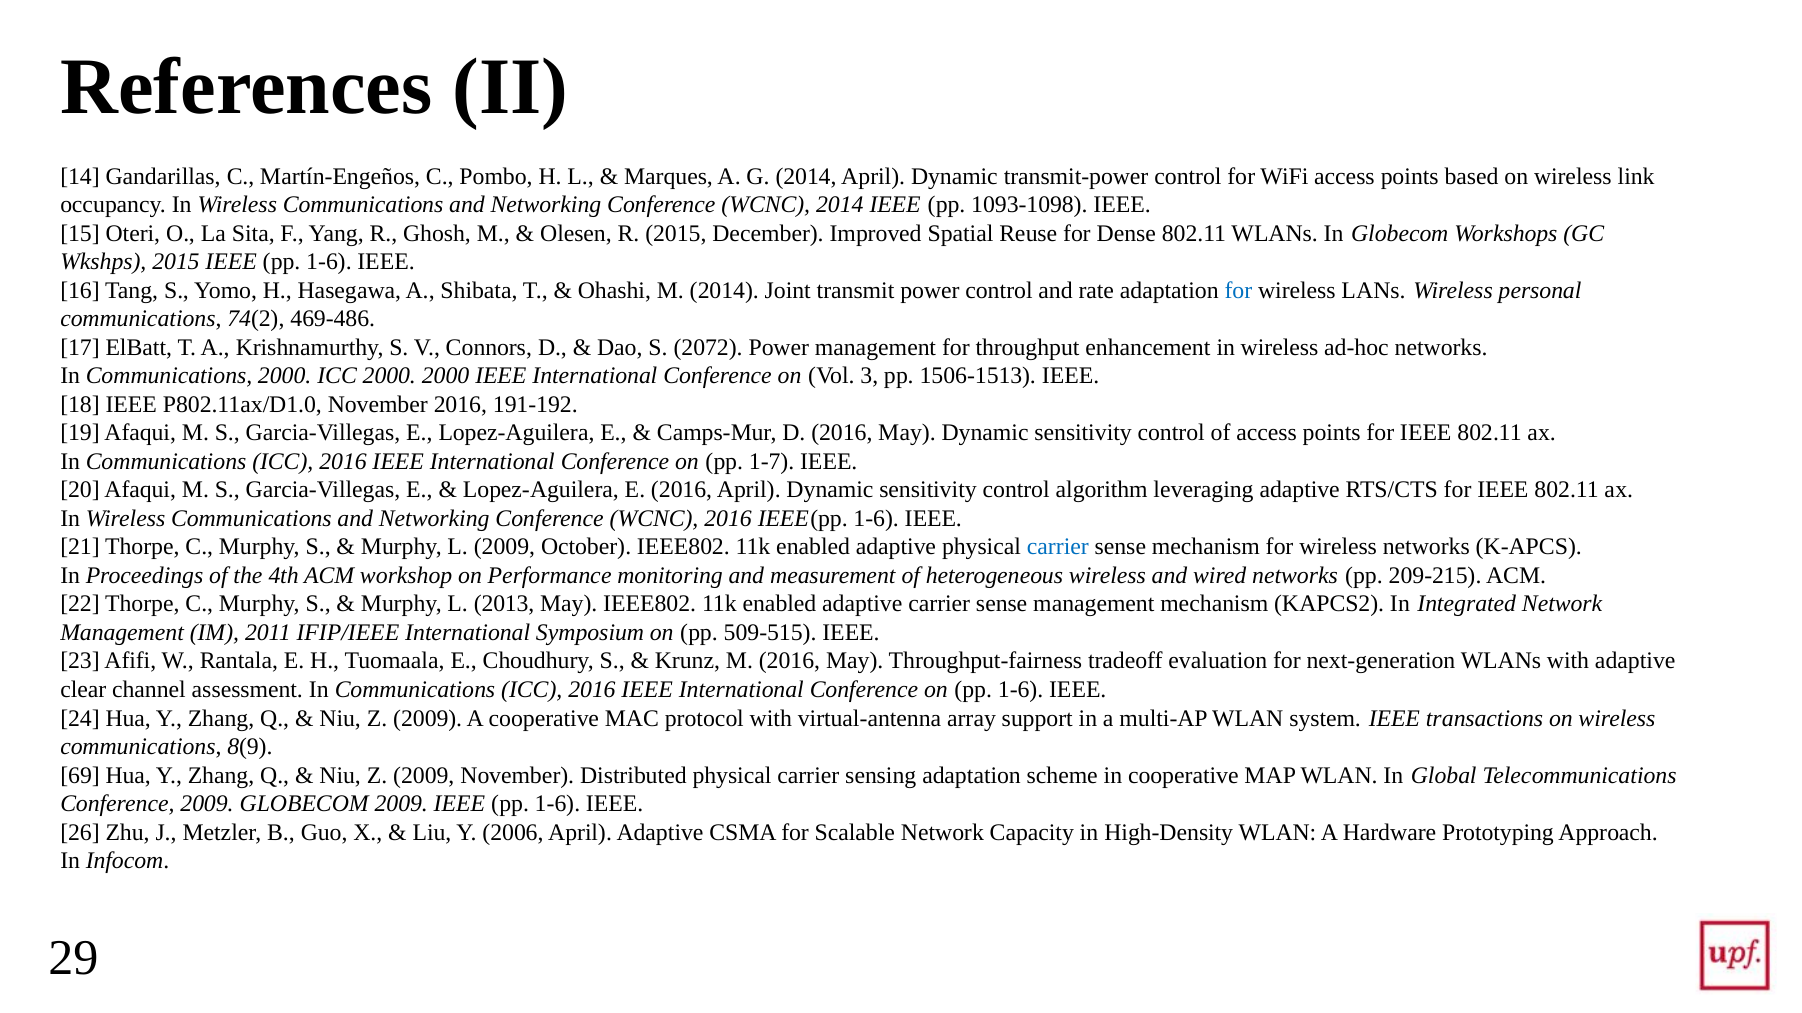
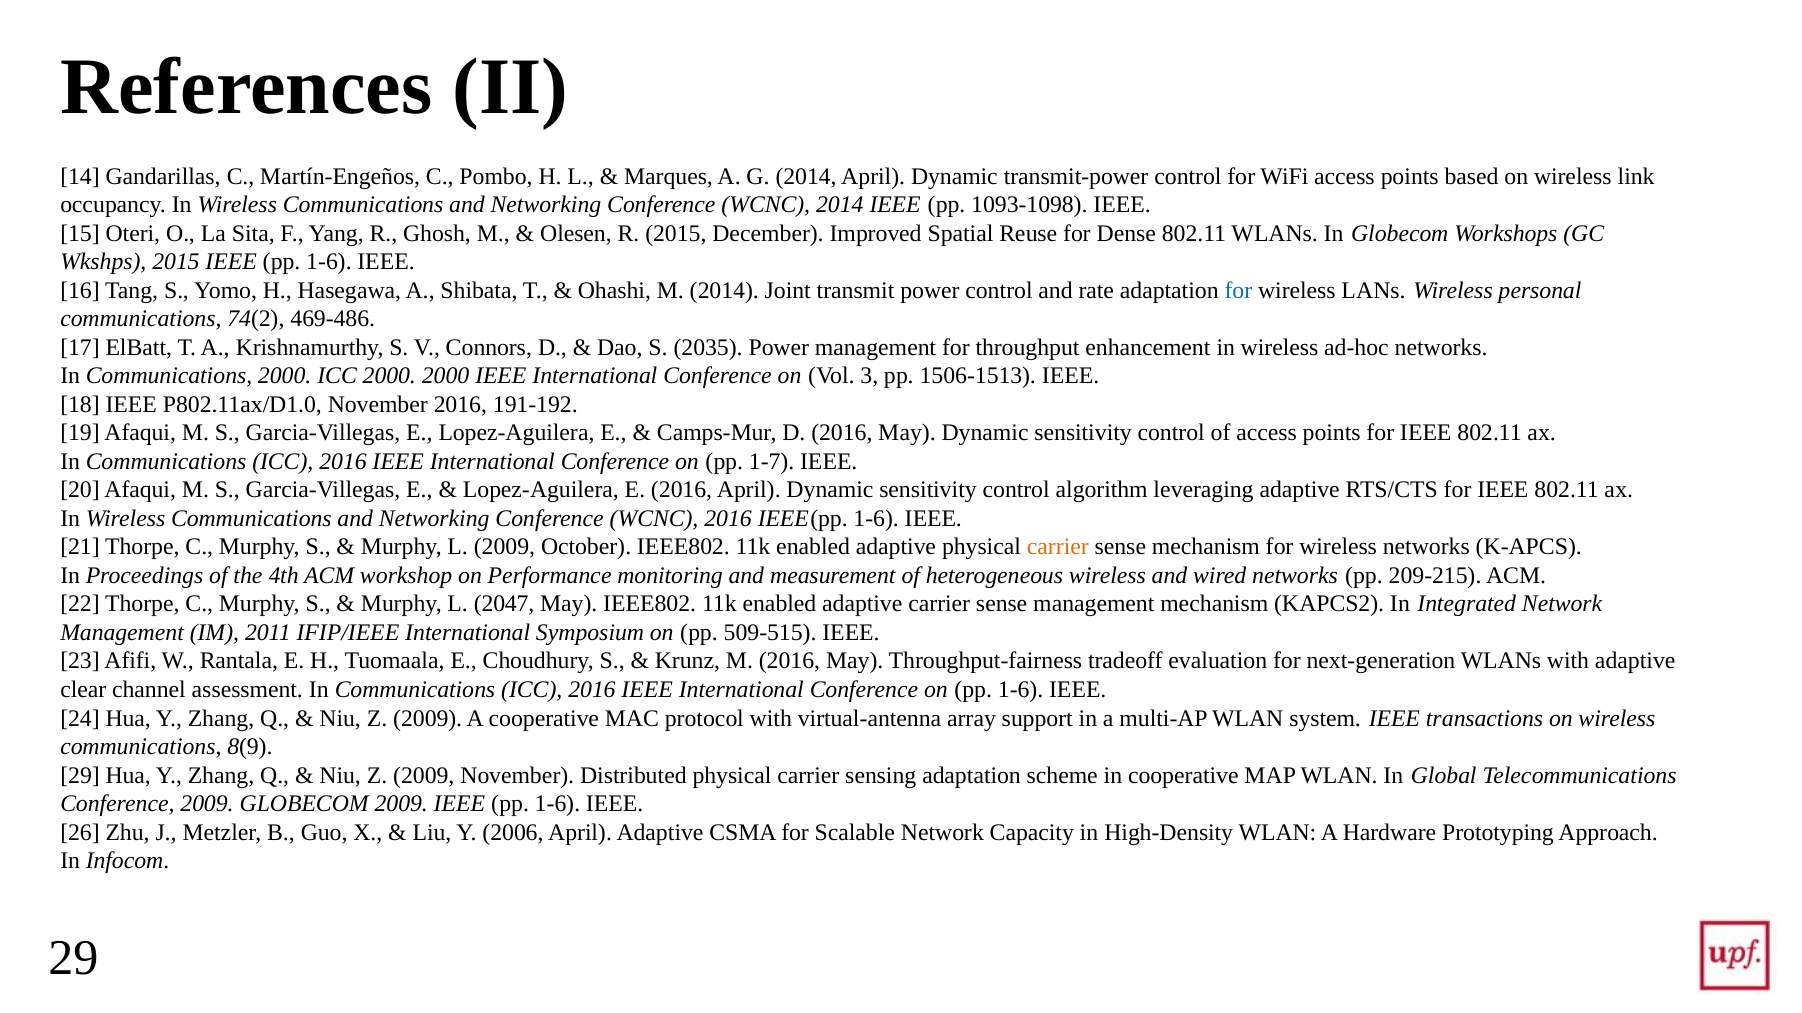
2072: 2072 -> 2035
carrier at (1058, 548) colour: blue -> orange
2013: 2013 -> 2047
69 at (80, 776): 69 -> 29
